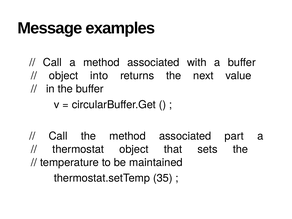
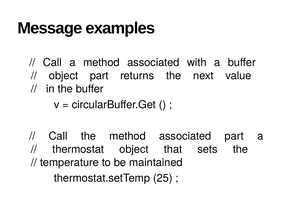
object into: into -> part
35: 35 -> 25
